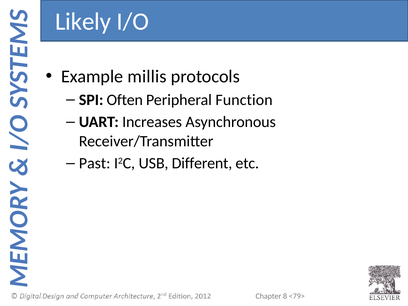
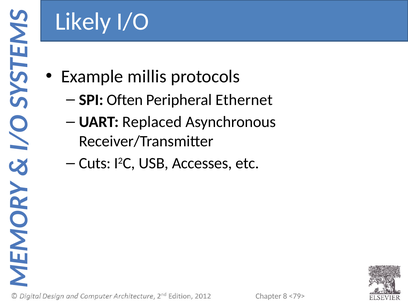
Function: Function -> Ethernet
Increases: Increases -> Replaced
Past: Past -> Cuts
Different: Different -> Accesses
